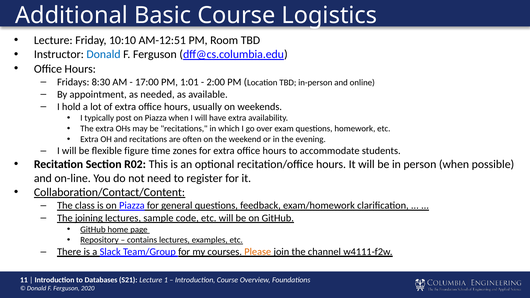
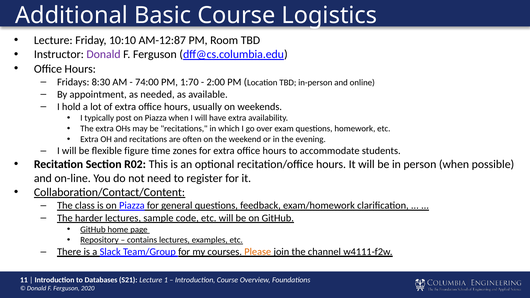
AM-12:51: AM-12:51 -> AM-12:87
Donald at (104, 54) colour: blue -> purple
17:00: 17:00 -> 74:00
1:01: 1:01 -> 1:70
joining: joining -> harder
